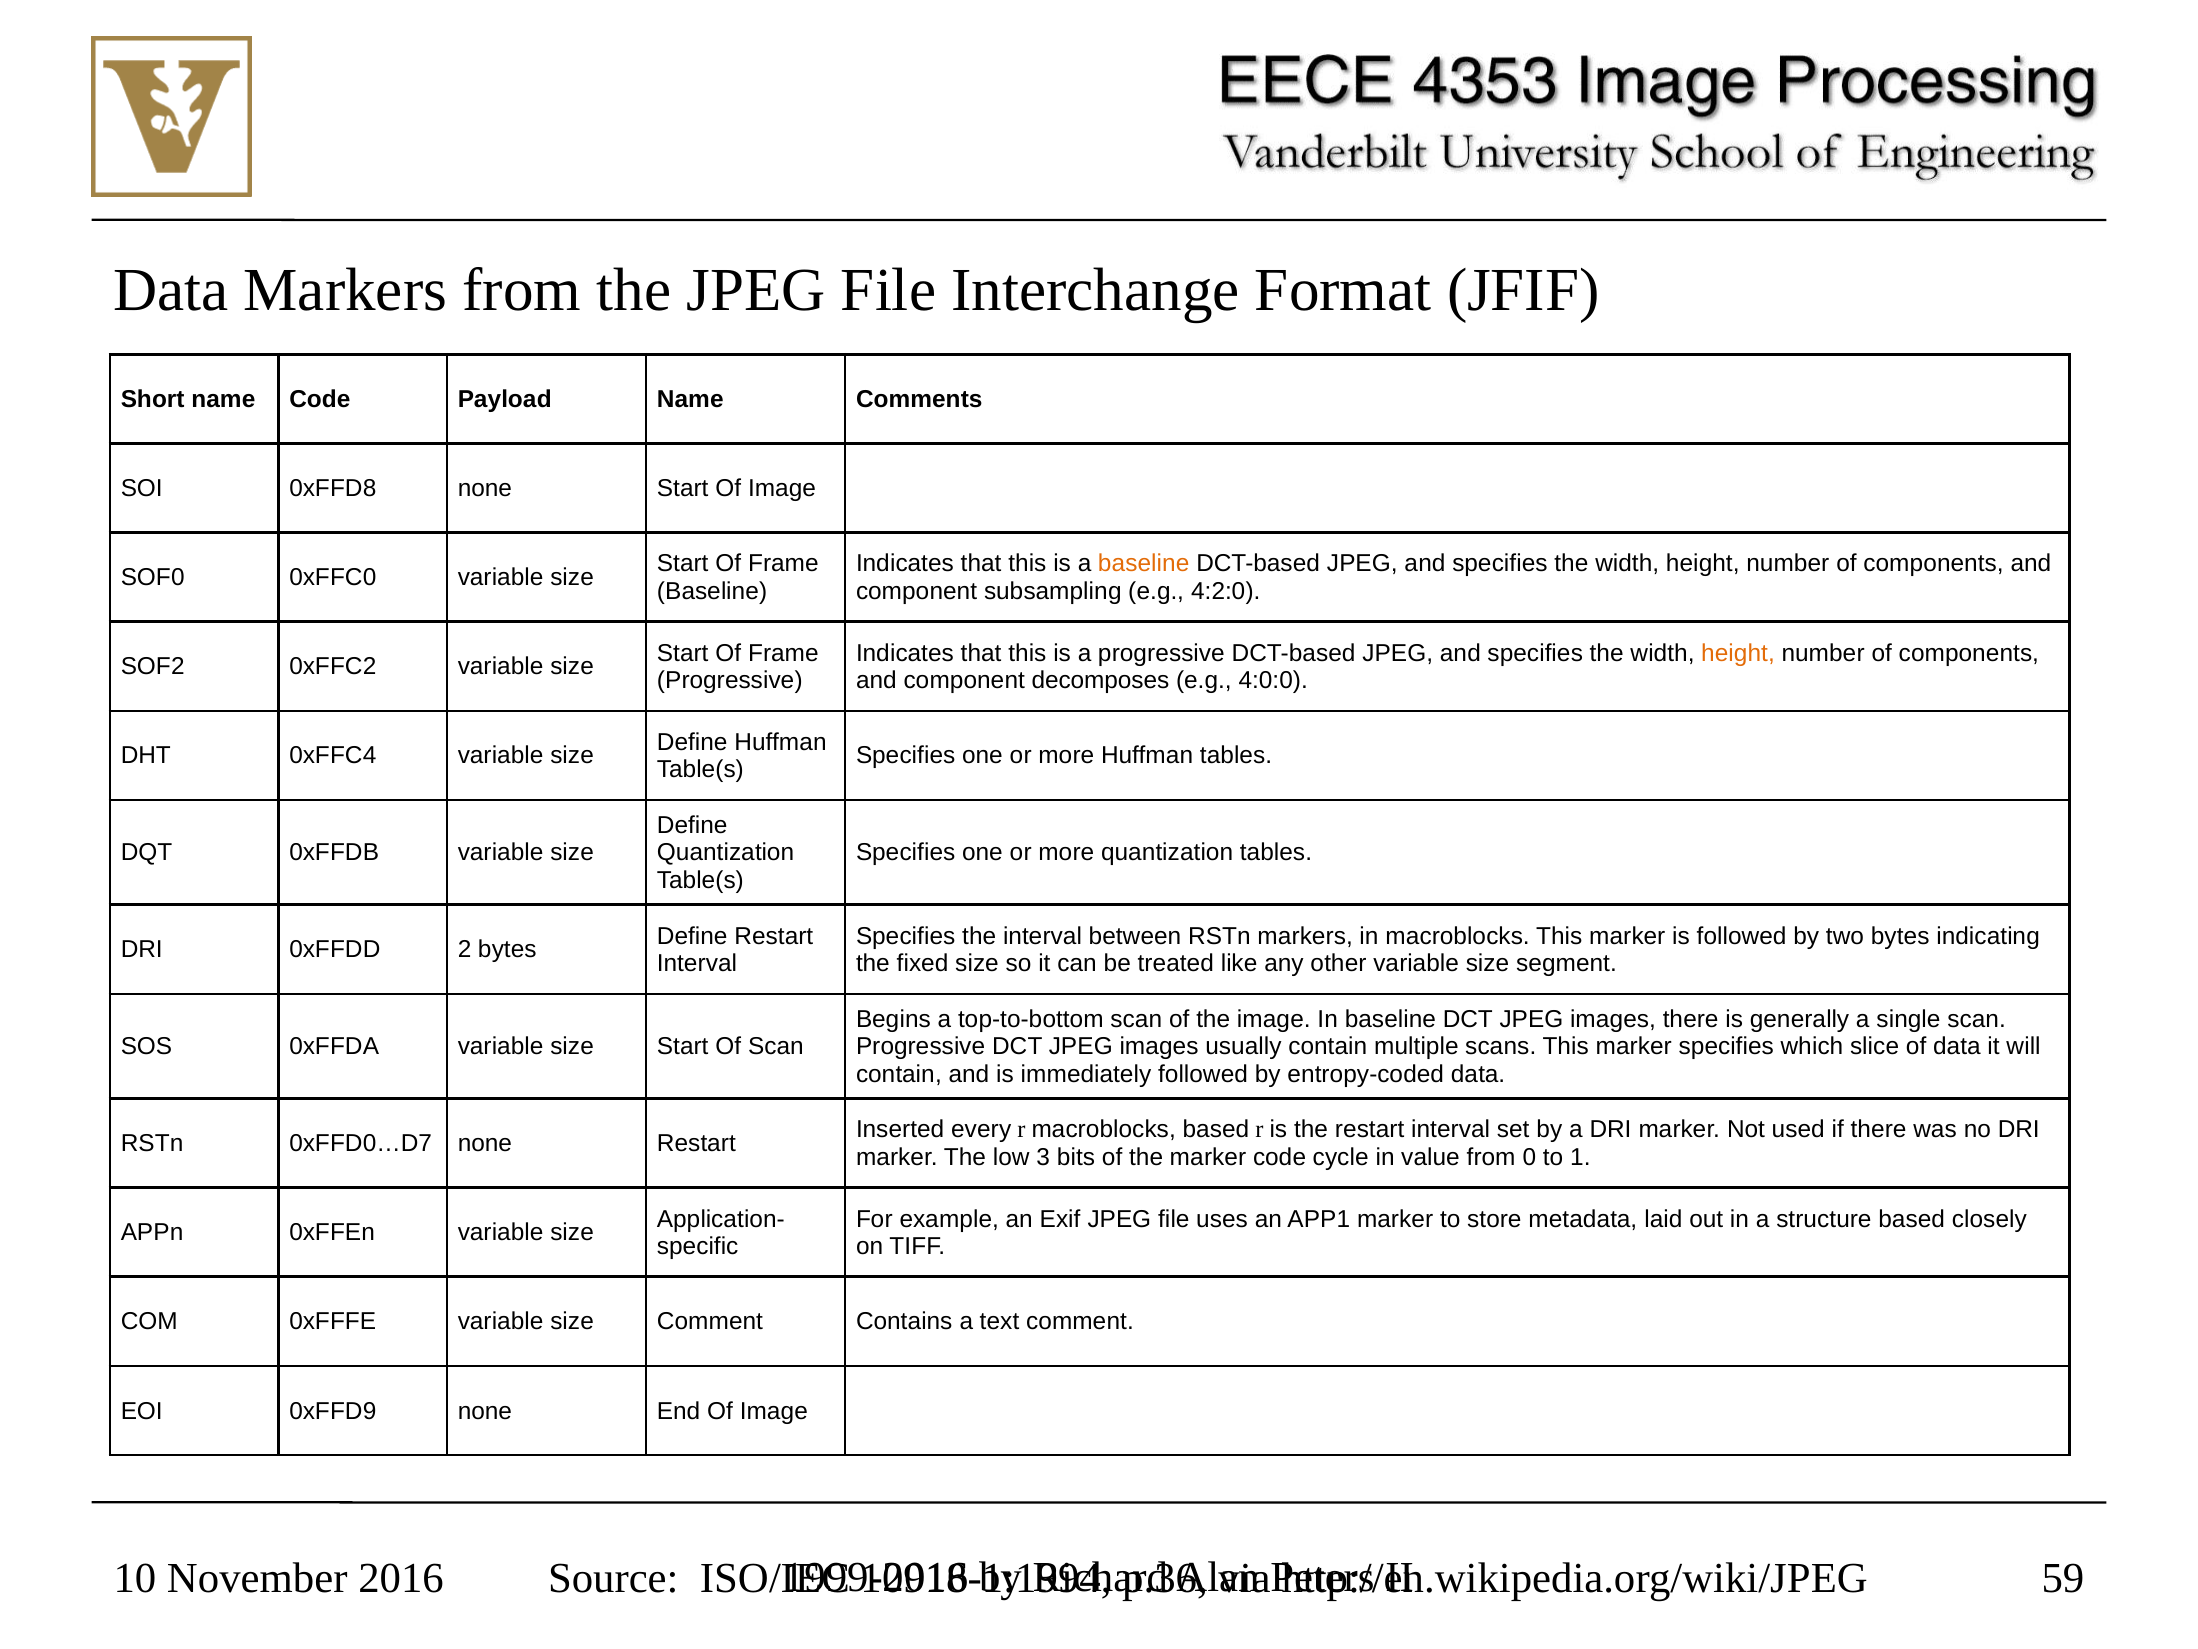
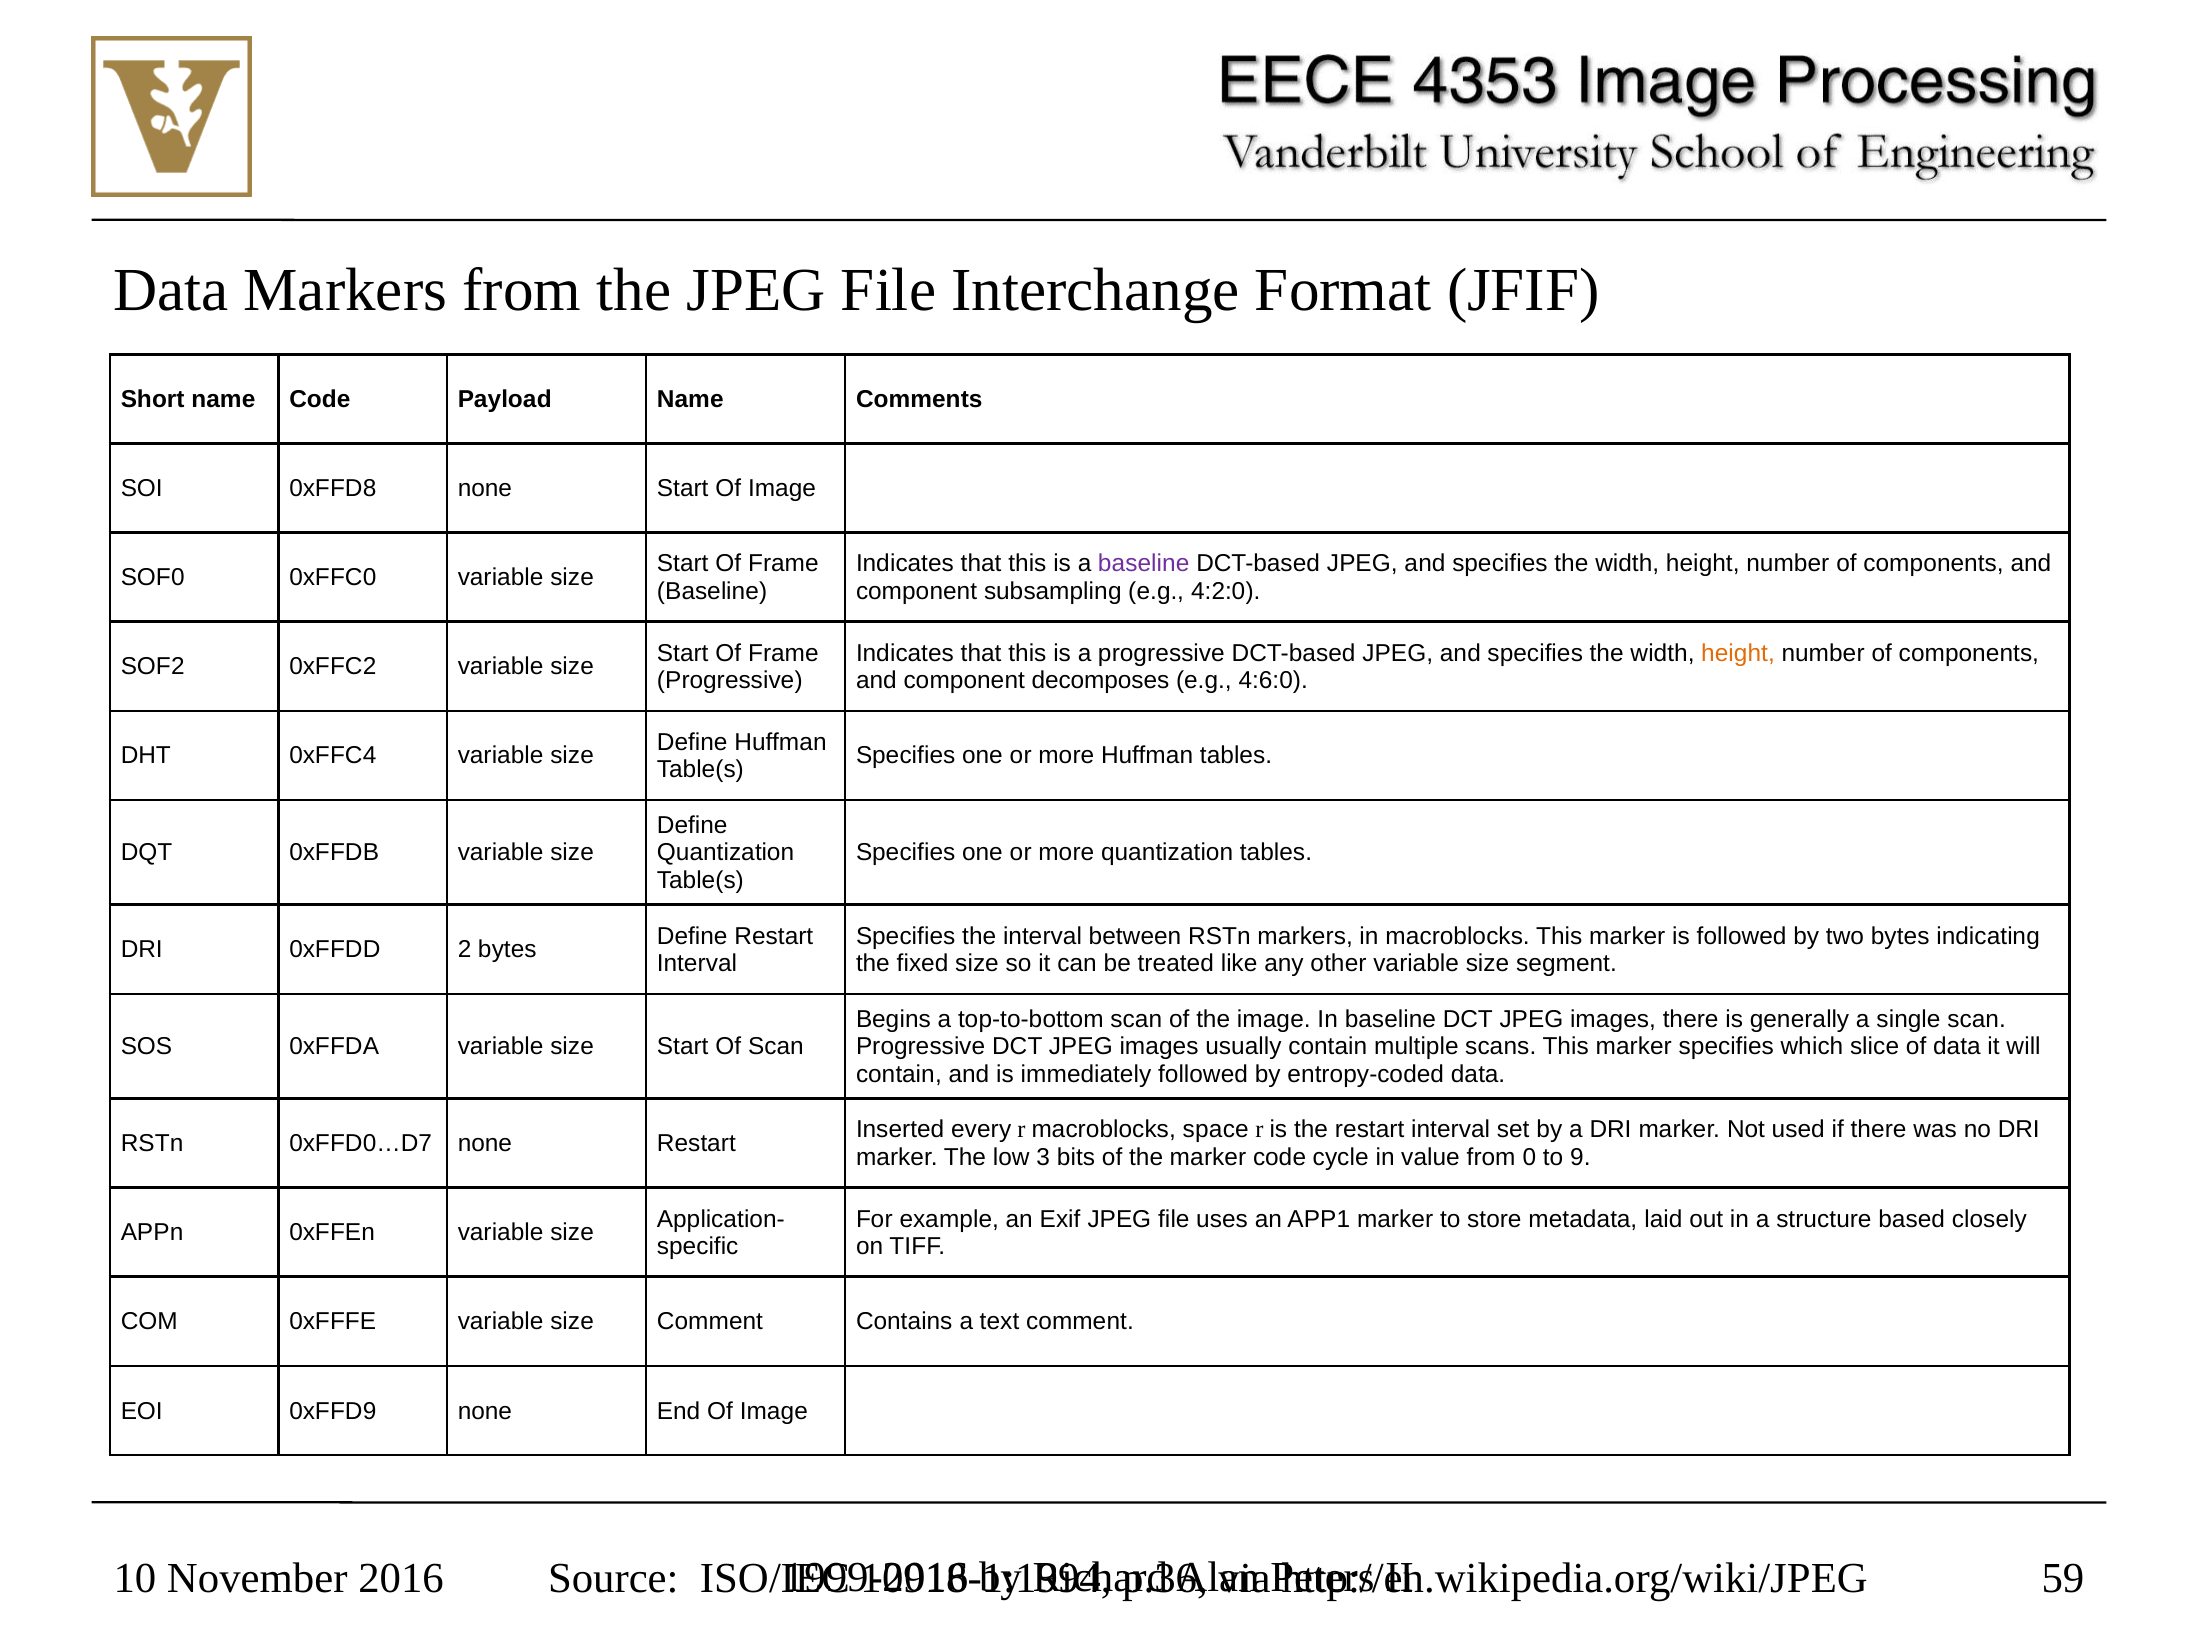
baseline at (1144, 564) colour: orange -> purple
4:0:0: 4:0:0 -> 4:6:0
macroblocks based: based -> space
1: 1 -> 9
